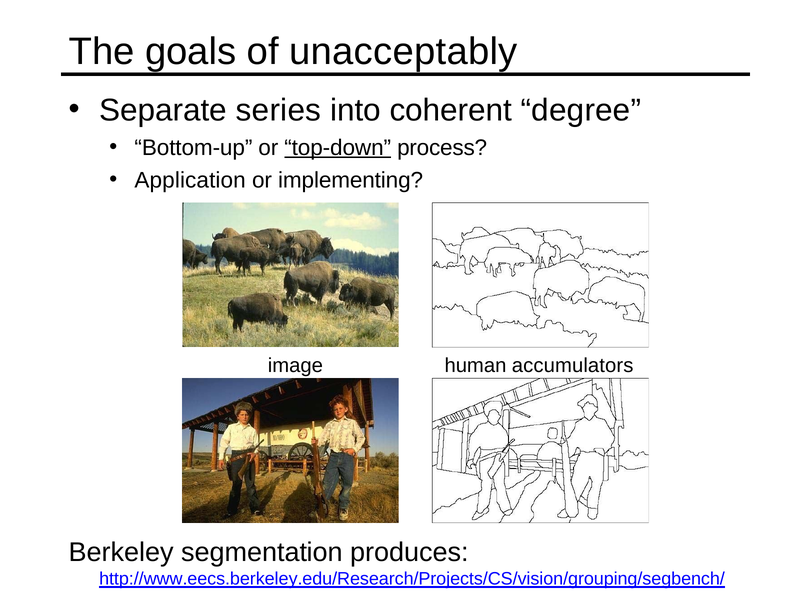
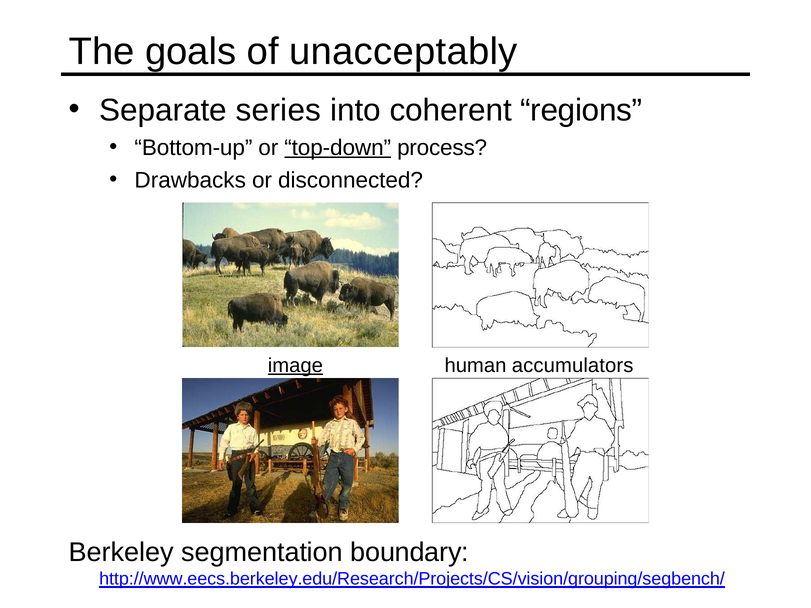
degree: degree -> regions
Application: Application -> Drawbacks
implementing: implementing -> disconnected
image underline: none -> present
produces: produces -> boundary
